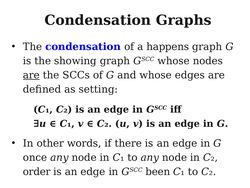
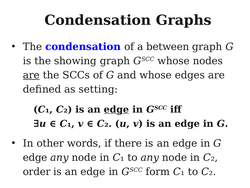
happens: happens -> between
edge at (116, 109) underline: none -> present
once at (35, 157): once -> edge
been: been -> form
